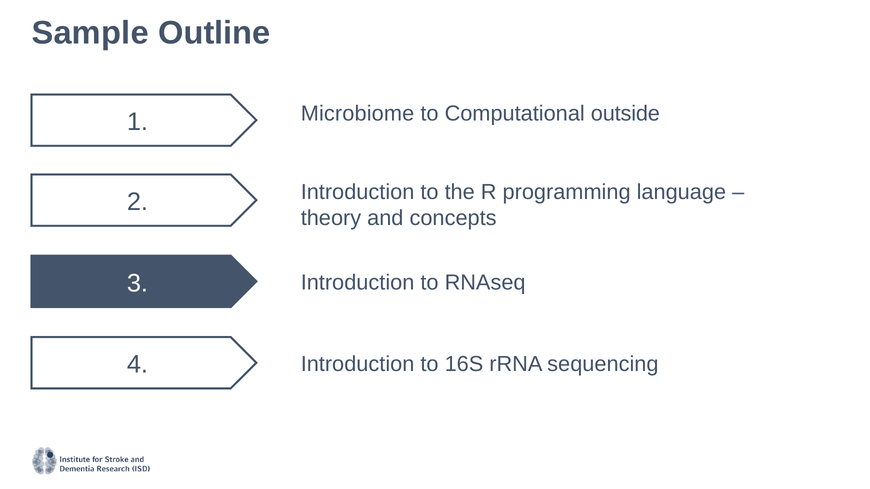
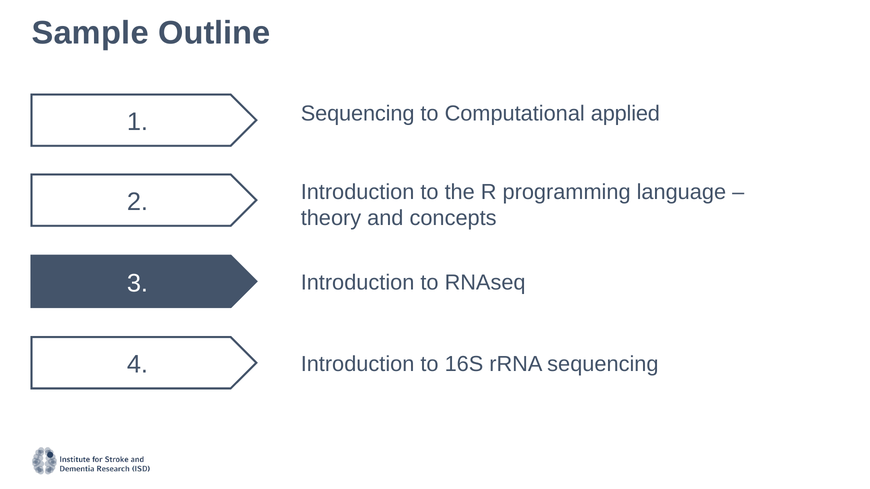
Microbiome at (358, 113): Microbiome -> Sequencing
outside: outside -> applied
